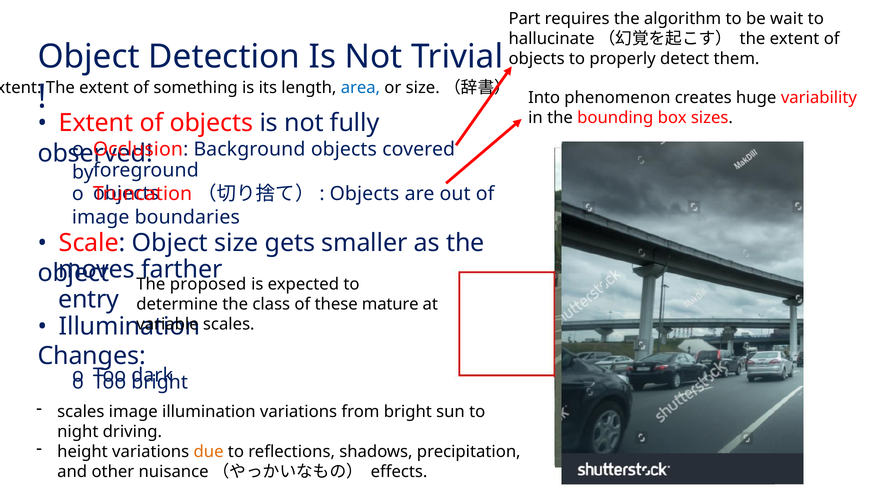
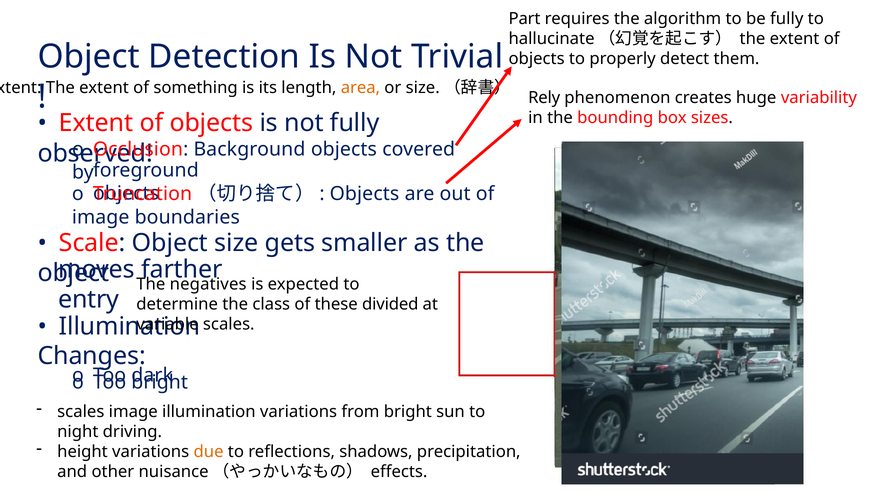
be wait: wait -> fully
area colour: blue -> orange
Into: Into -> Rely
proposed: proposed -> negatives
mature: mature -> divided
